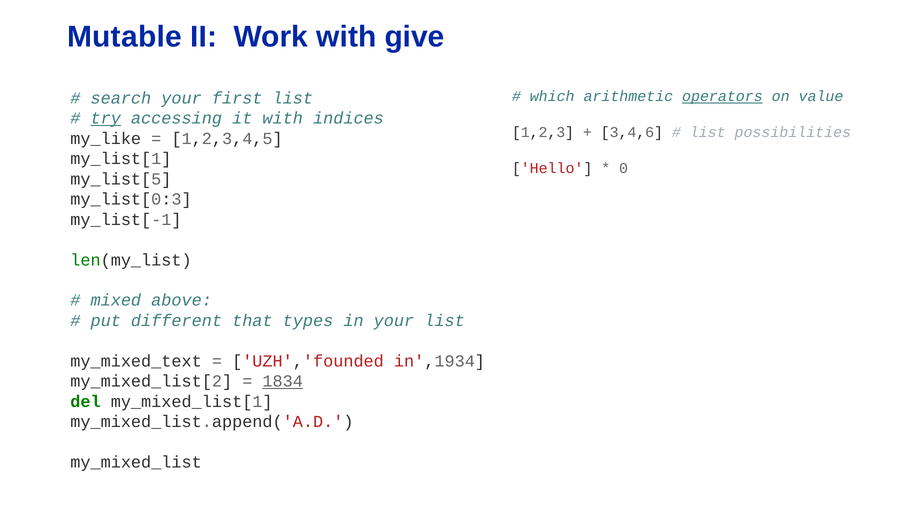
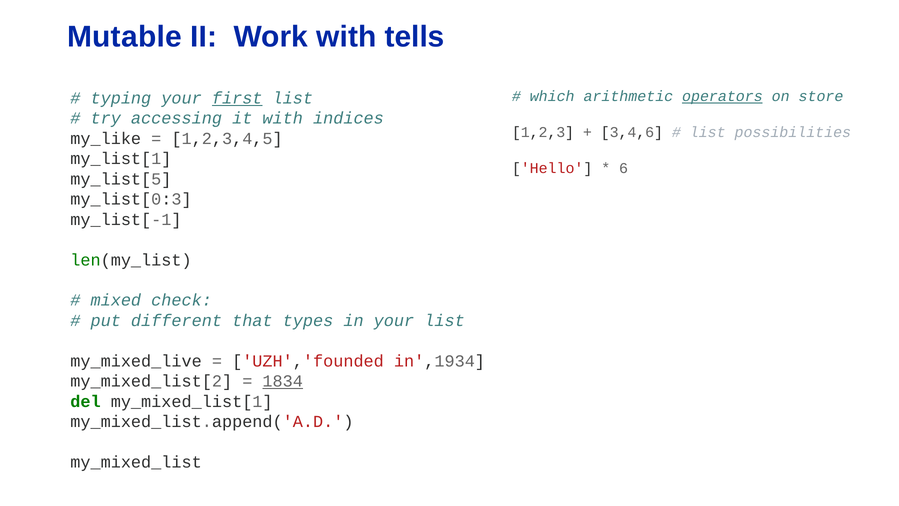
give: give -> tells
value: value -> store
search: search -> typing
first underline: none -> present
try underline: present -> none
0: 0 -> 6
above: above -> check
my_mixed_text: my_mixed_text -> my_mixed_live
